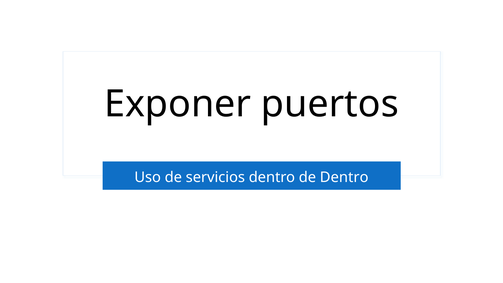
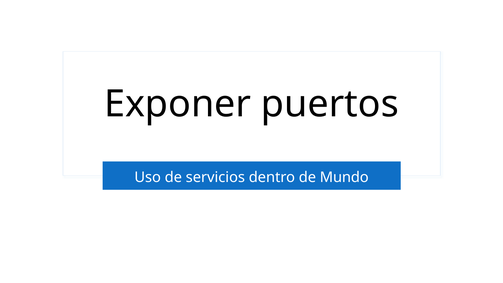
de Dentro: Dentro -> Mundo
